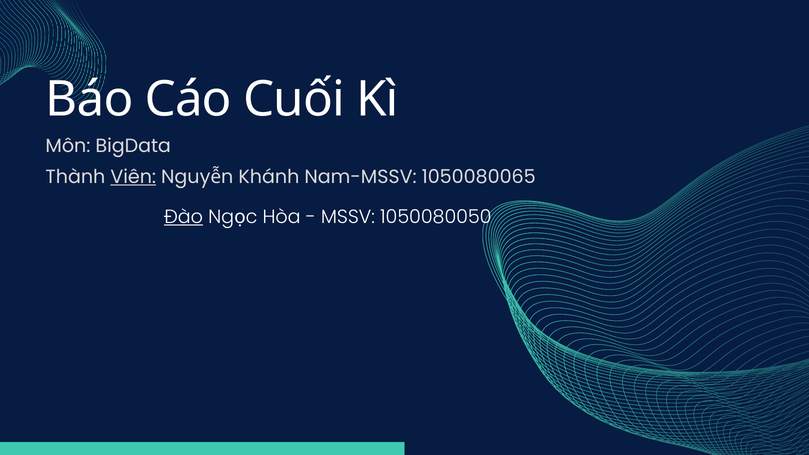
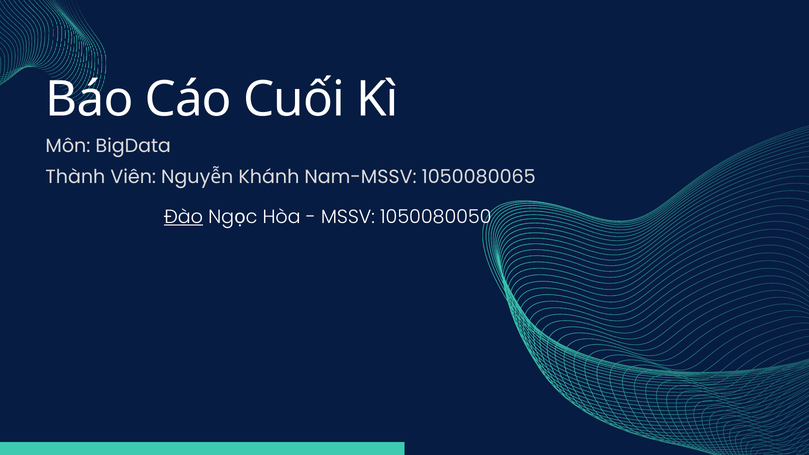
Viên underline: present -> none
